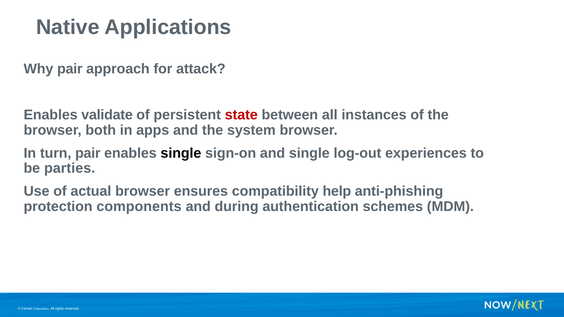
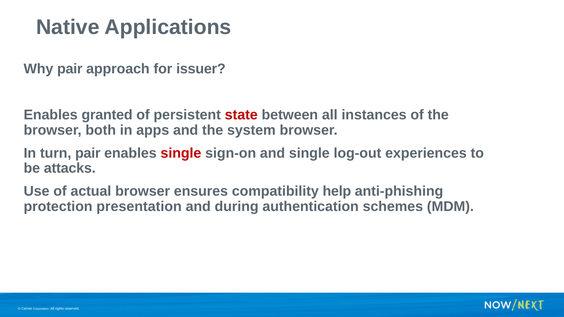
attack: attack -> issuer
validate: validate -> granted
single at (181, 153) colour: black -> red
parties: parties -> attacks
components: components -> presentation
